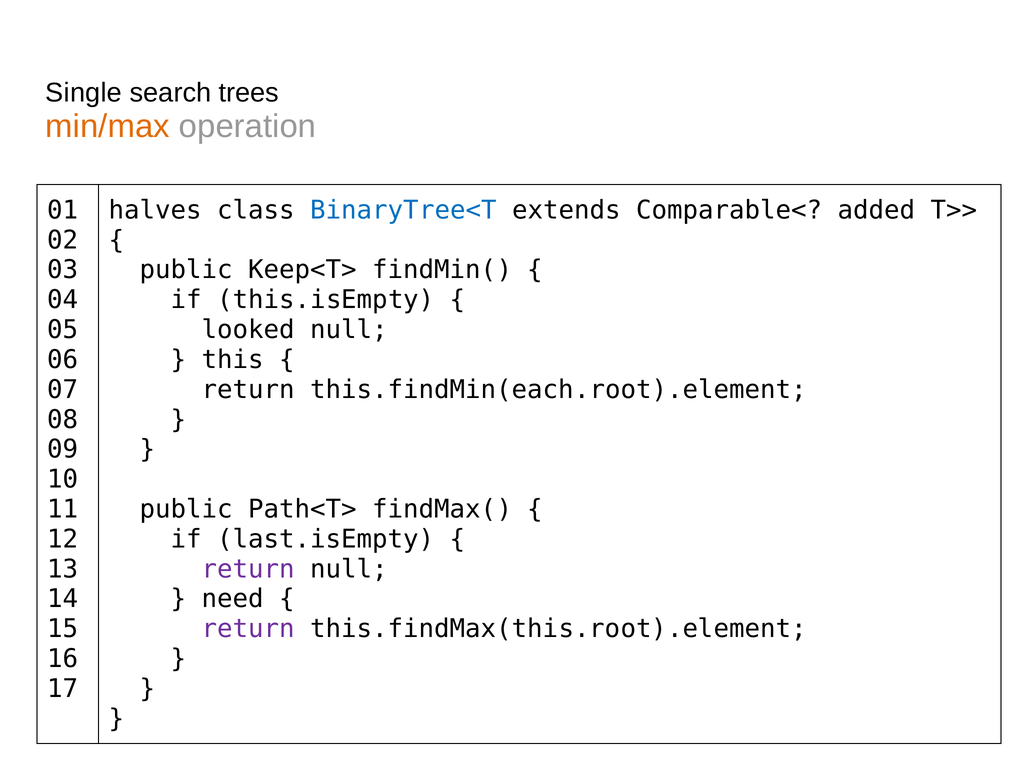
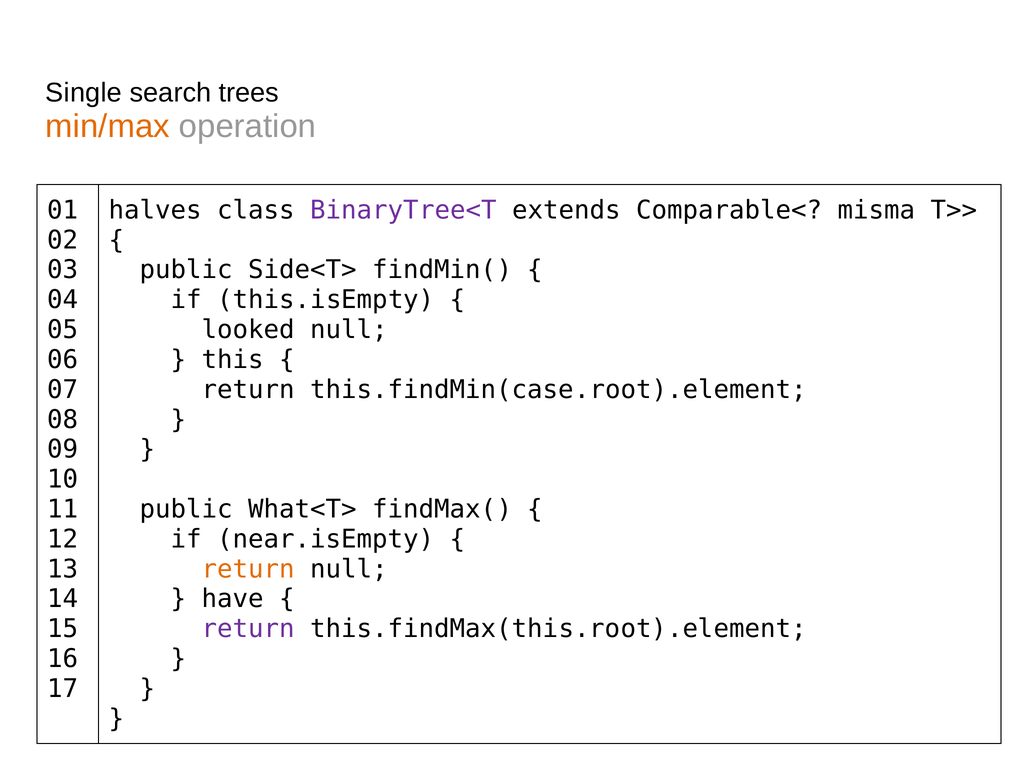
BinaryTree<T colour: blue -> purple
added: added -> misma
Keep<T>: Keep<T> -> Side<T>
this.findMin(each.root).element: this.findMin(each.root).element -> this.findMin(case.root).element
Path<T>: Path<T> -> What<T>
last.isEmpty: last.isEmpty -> near.isEmpty
return at (248, 569) colour: purple -> orange
need: need -> have
